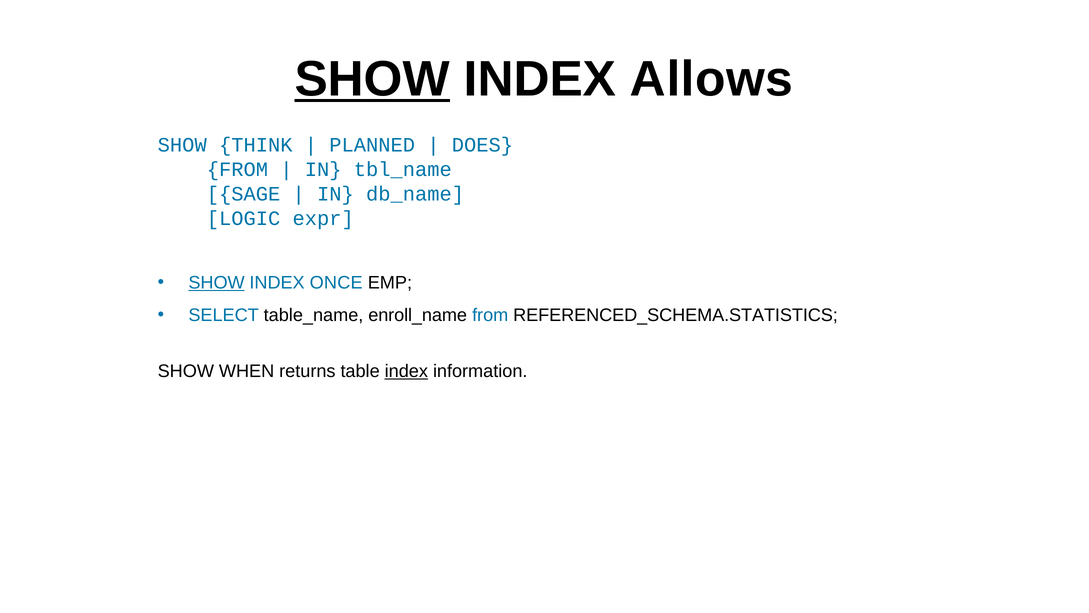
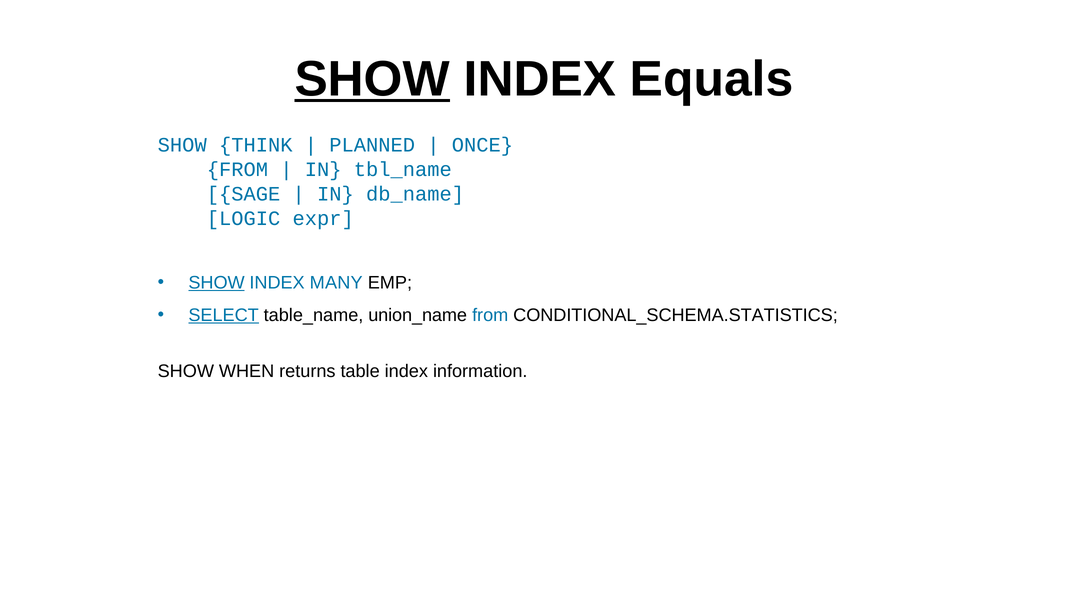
Allows: Allows -> Equals
DOES: DOES -> ONCE
ONCE: ONCE -> MANY
SELECT underline: none -> present
enroll_name: enroll_name -> union_name
REFERENCED_SCHEMA.STATISTICS: REFERENCED_SCHEMA.STATISTICS -> CONDITIONAL_SCHEMA.STATISTICS
index at (406, 371) underline: present -> none
